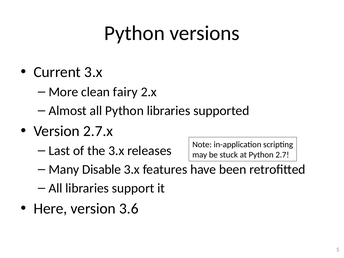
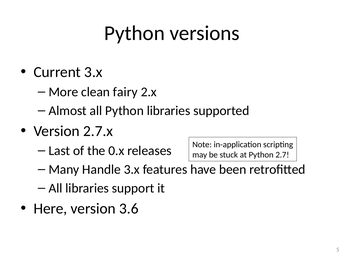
the 3.x: 3.x -> 0.x
Disable: Disable -> Handle
